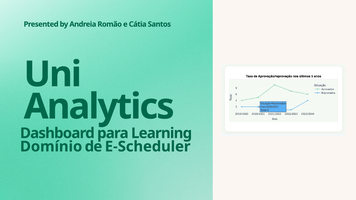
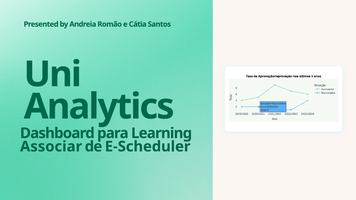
Domínio: Domínio -> Associar
